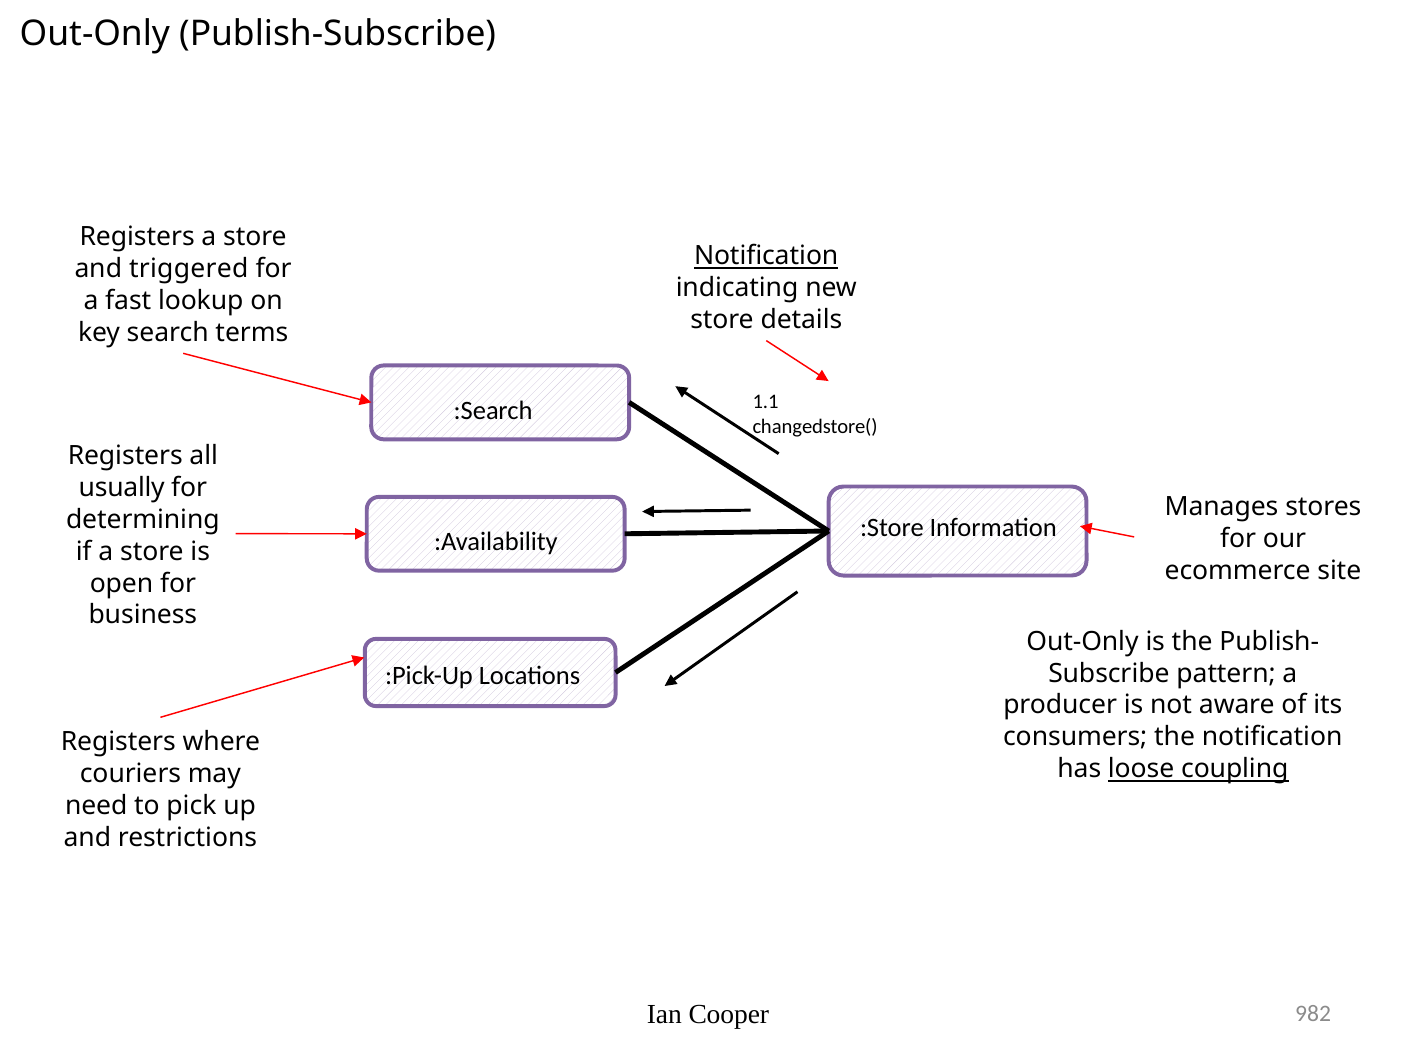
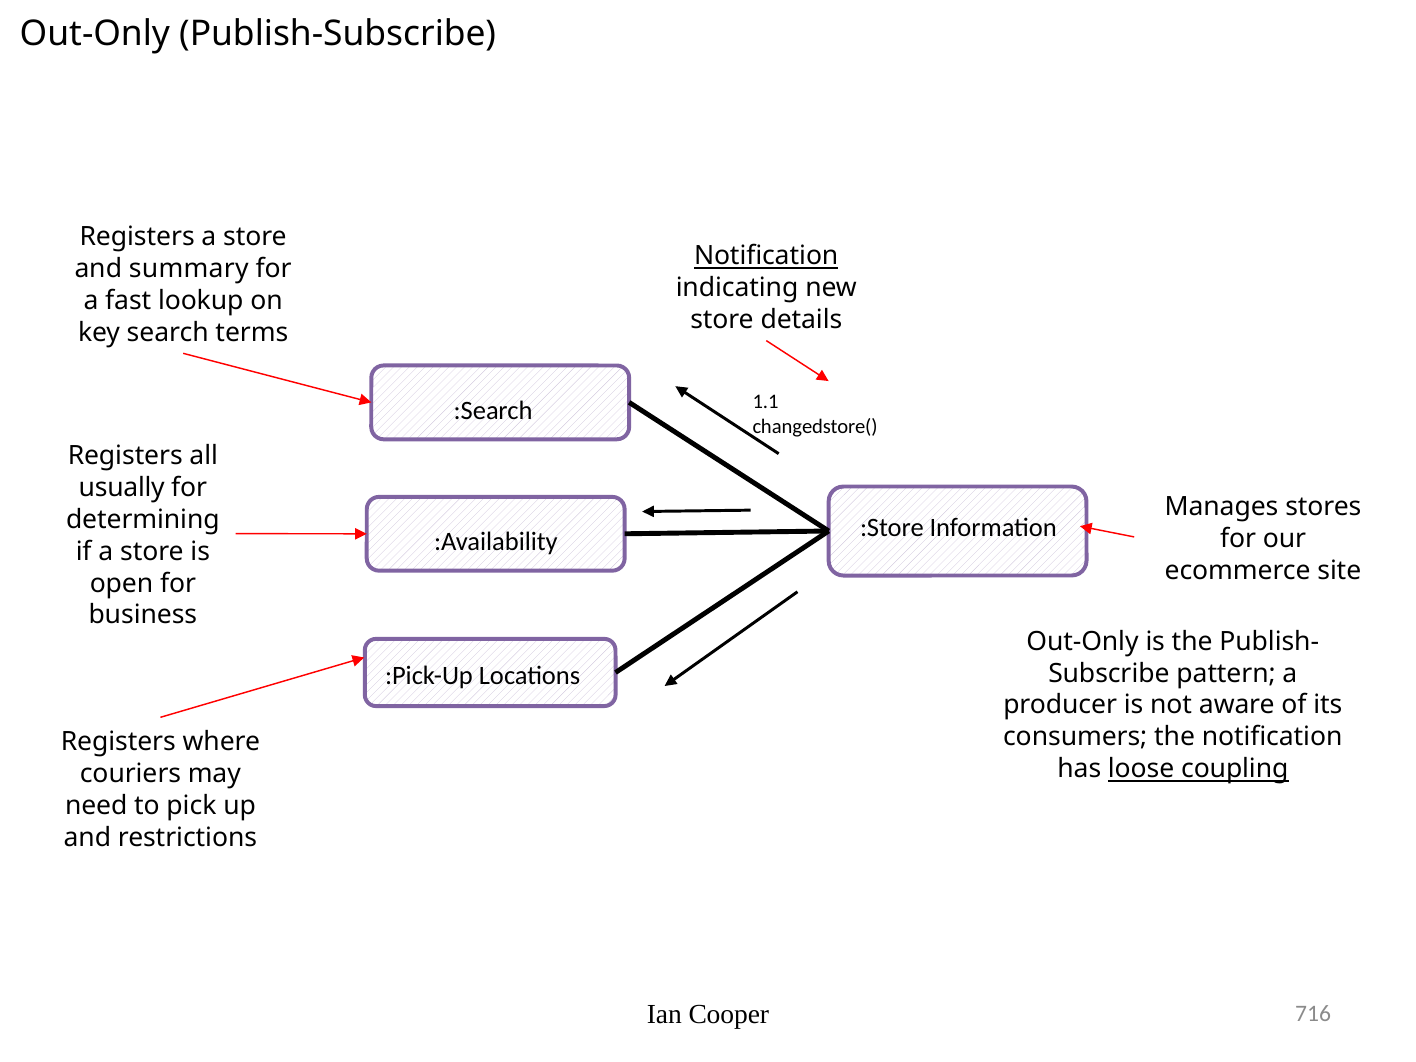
triggered: triggered -> summary
982: 982 -> 716
